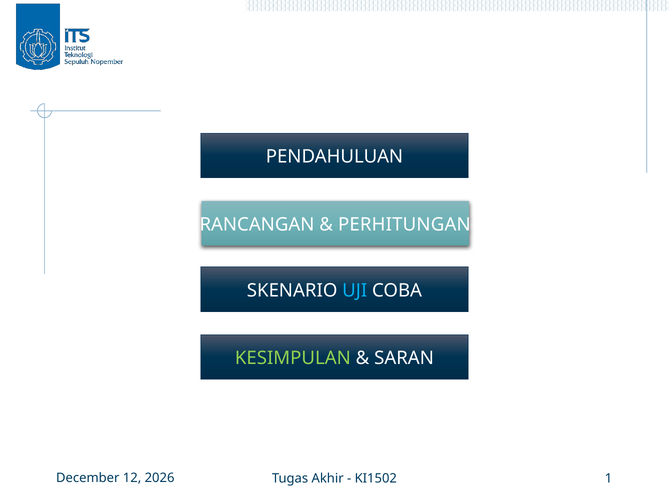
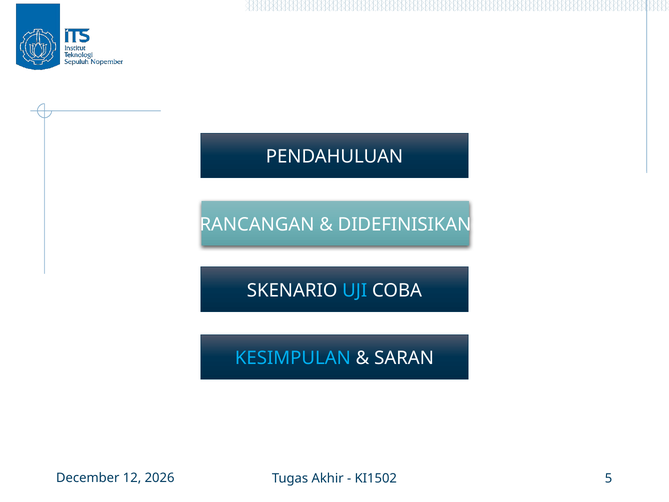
PERHITUNGAN: PERHITUNGAN -> DIDEFINISIKAN
KESIMPULAN colour: light green -> light blue
1: 1 -> 5
